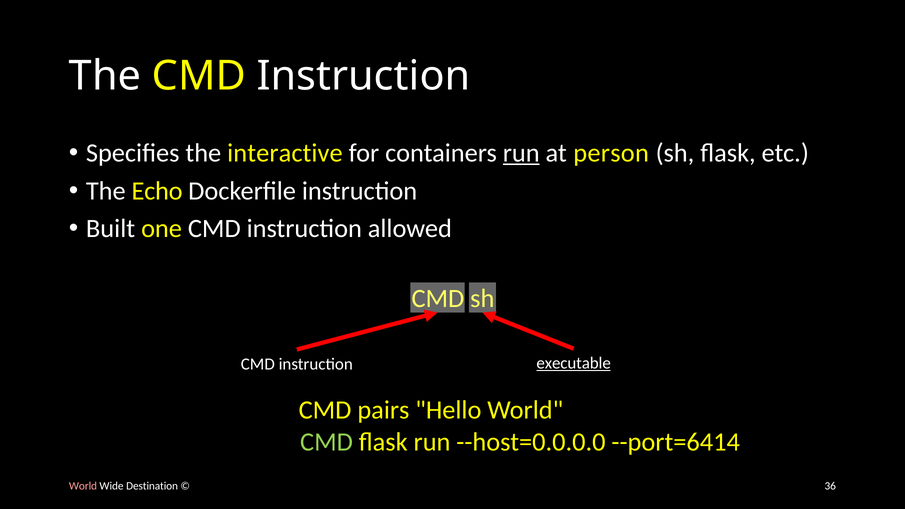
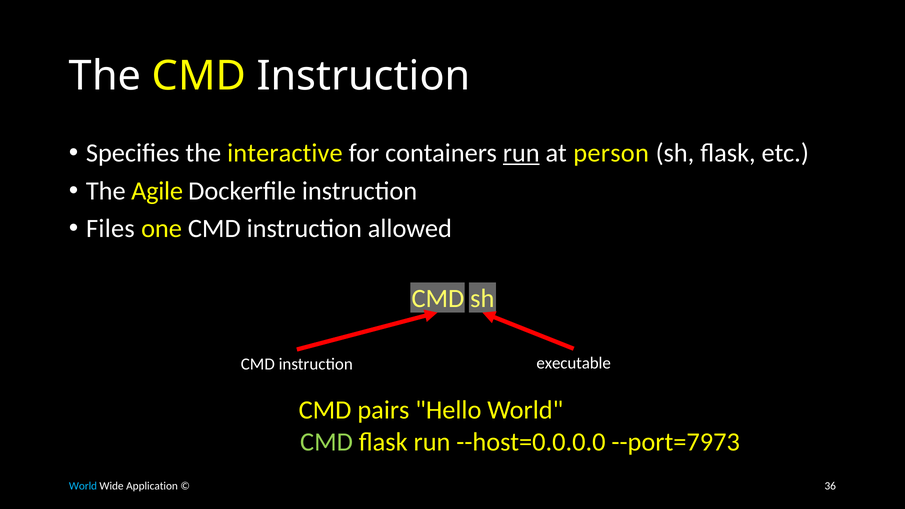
Echo: Echo -> Agile
Built: Built -> Files
executable underline: present -> none
--port=6414: --port=6414 -> --port=7973
World at (83, 486) colour: pink -> light blue
Destination: Destination -> Application
